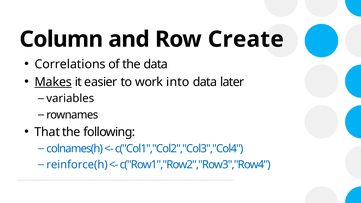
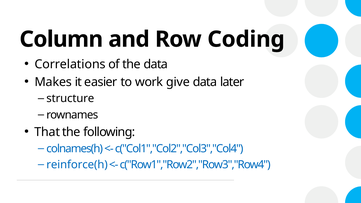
Create: Create -> Coding
Makes underline: present -> none
into: into -> give
variables: variables -> structure
